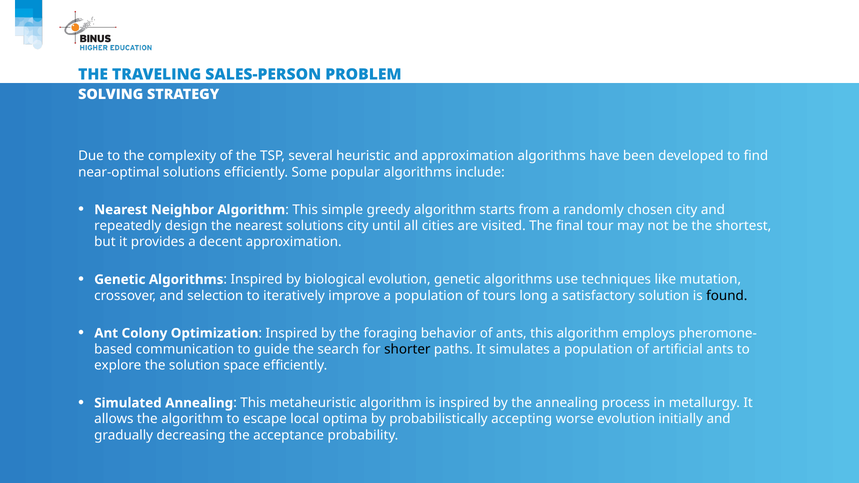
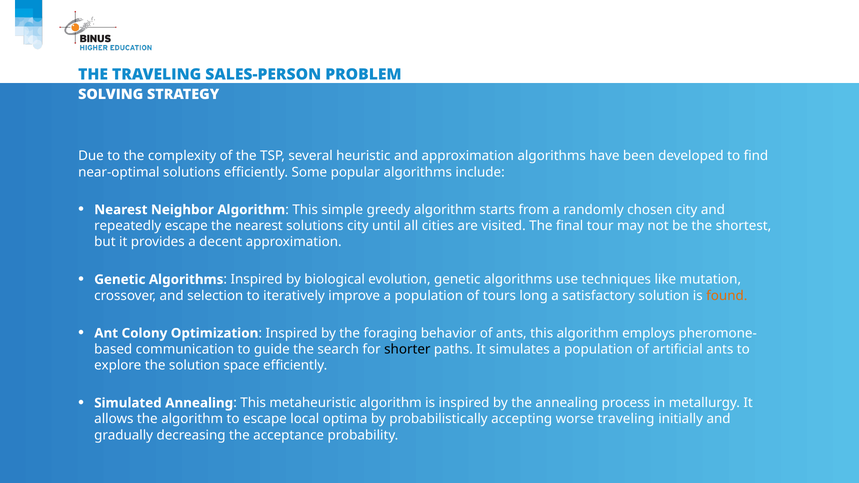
repeatedly design: design -> escape
found colour: black -> orange
worse evolution: evolution -> traveling
